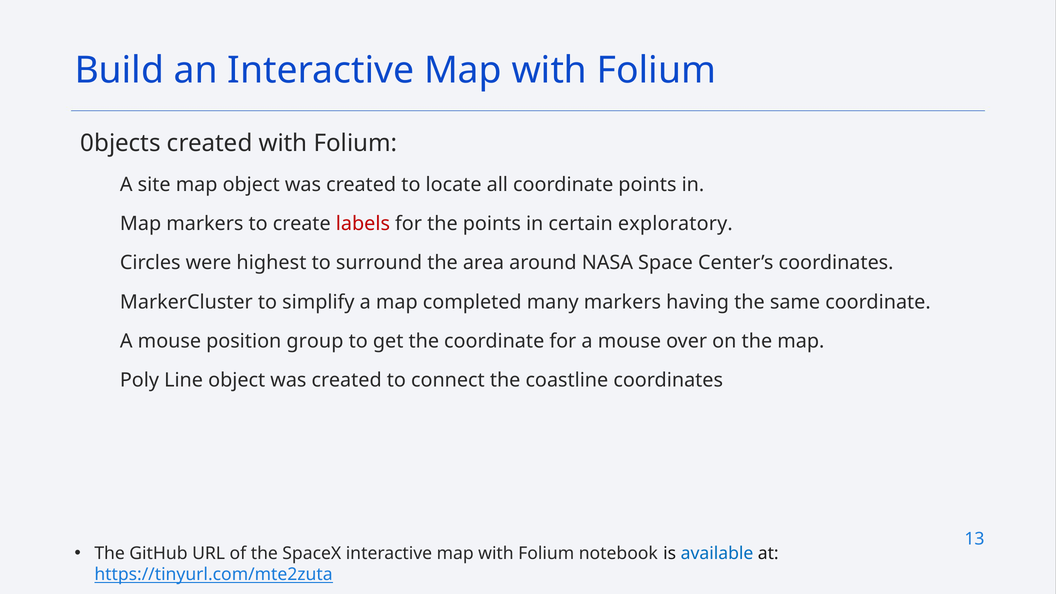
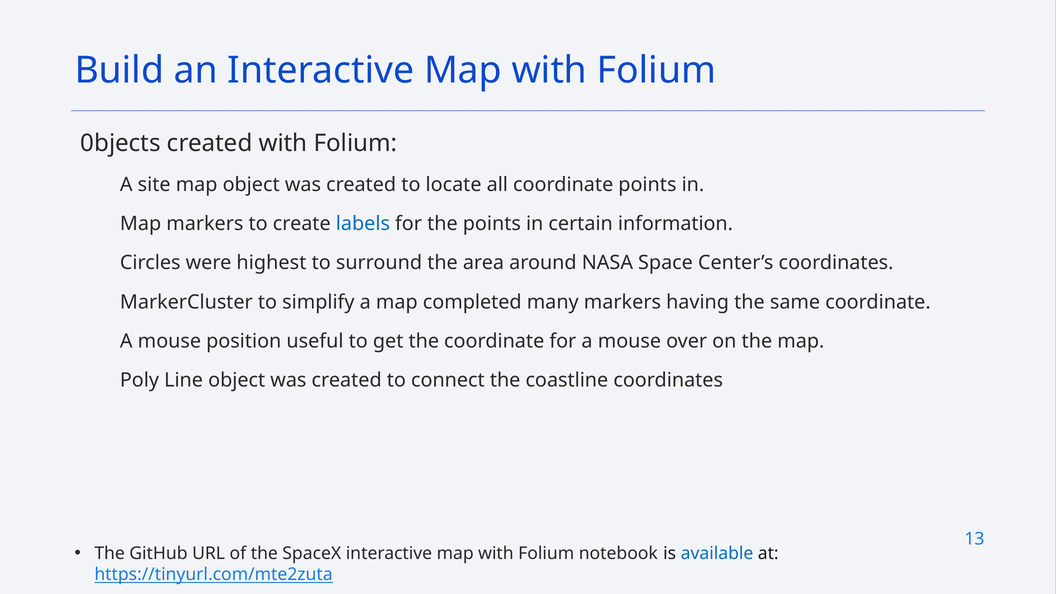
labels colour: red -> blue
exploratory: exploratory -> information
group: group -> useful
